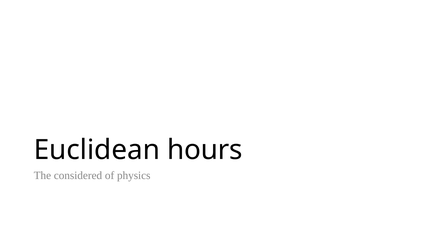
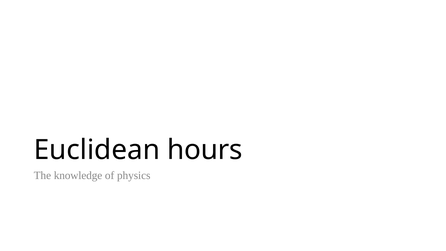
considered: considered -> knowledge
